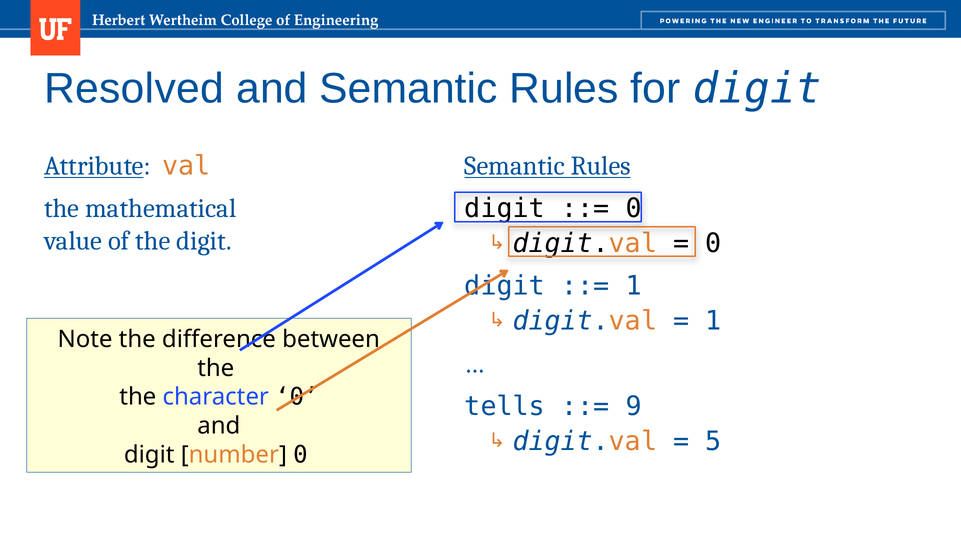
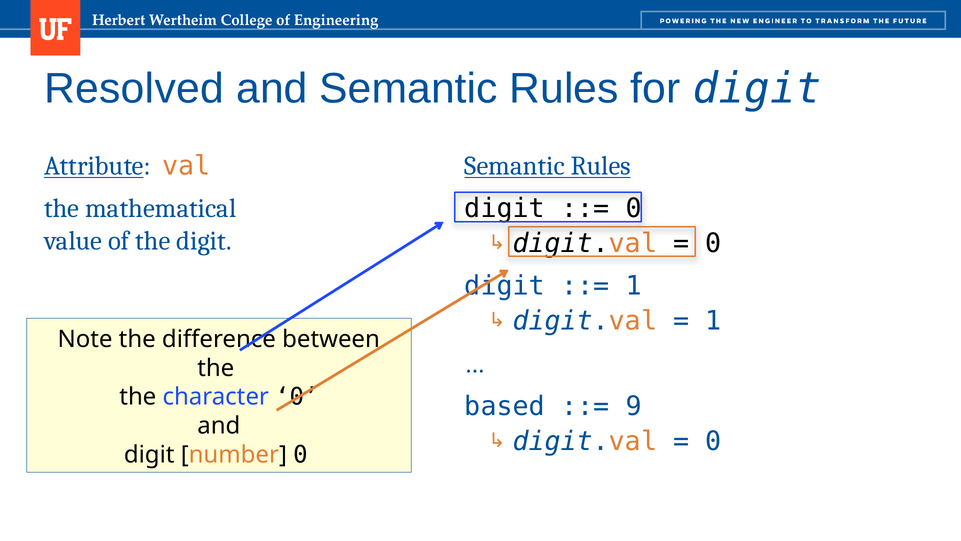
tells: tells -> based
5 at (713, 441): 5 -> 0
